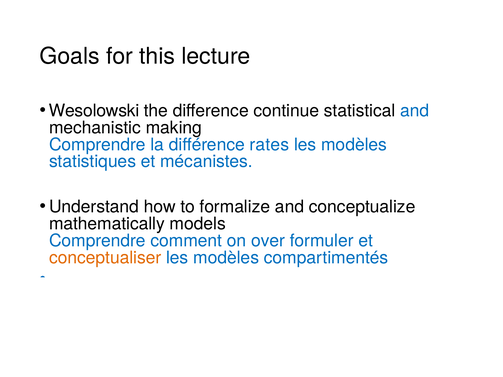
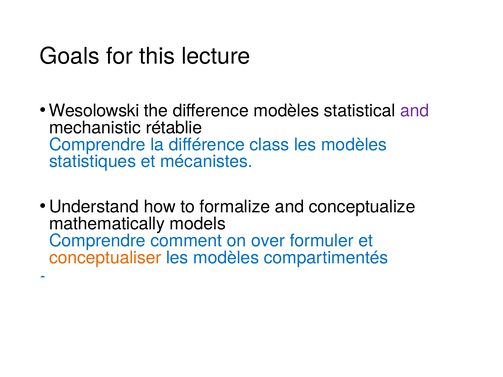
difference continue: continue -> modèles
and at (415, 111) colour: blue -> purple
making: making -> rétablie
rates: rates -> class
